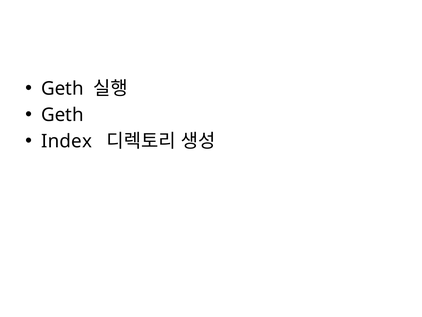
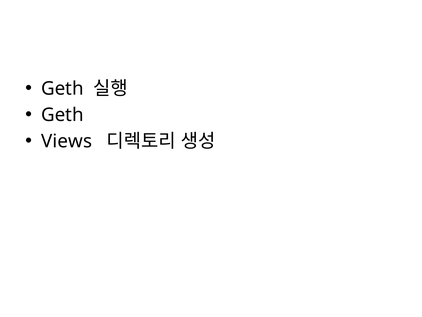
Index: Index -> Views
